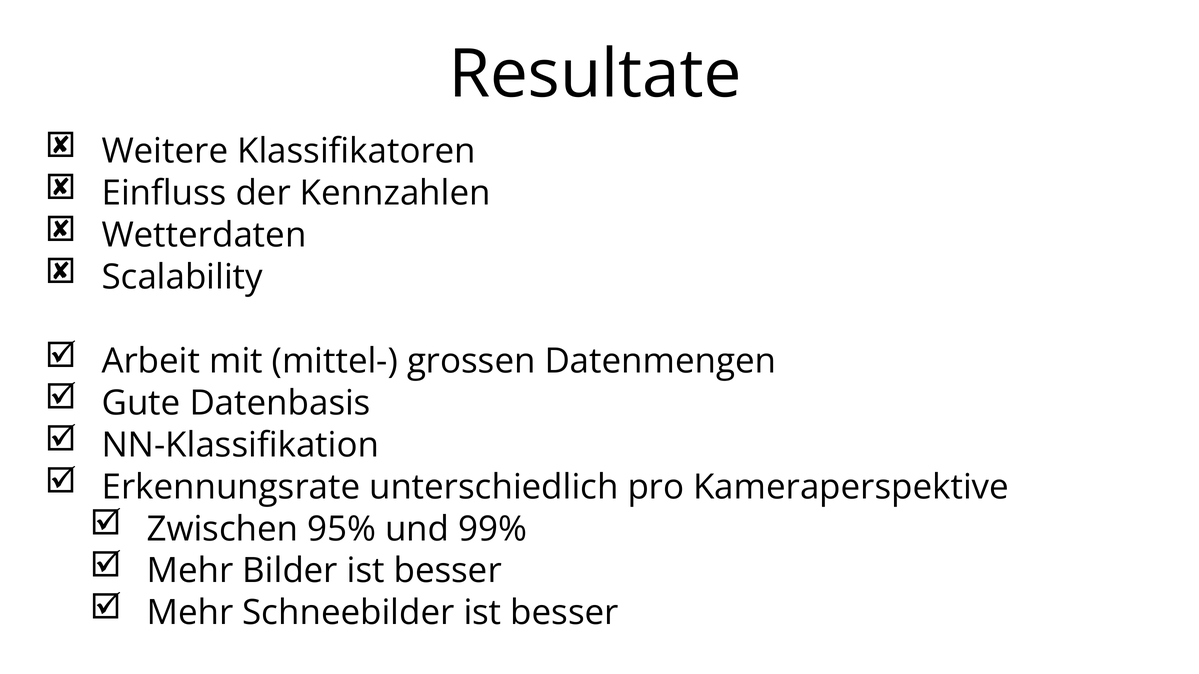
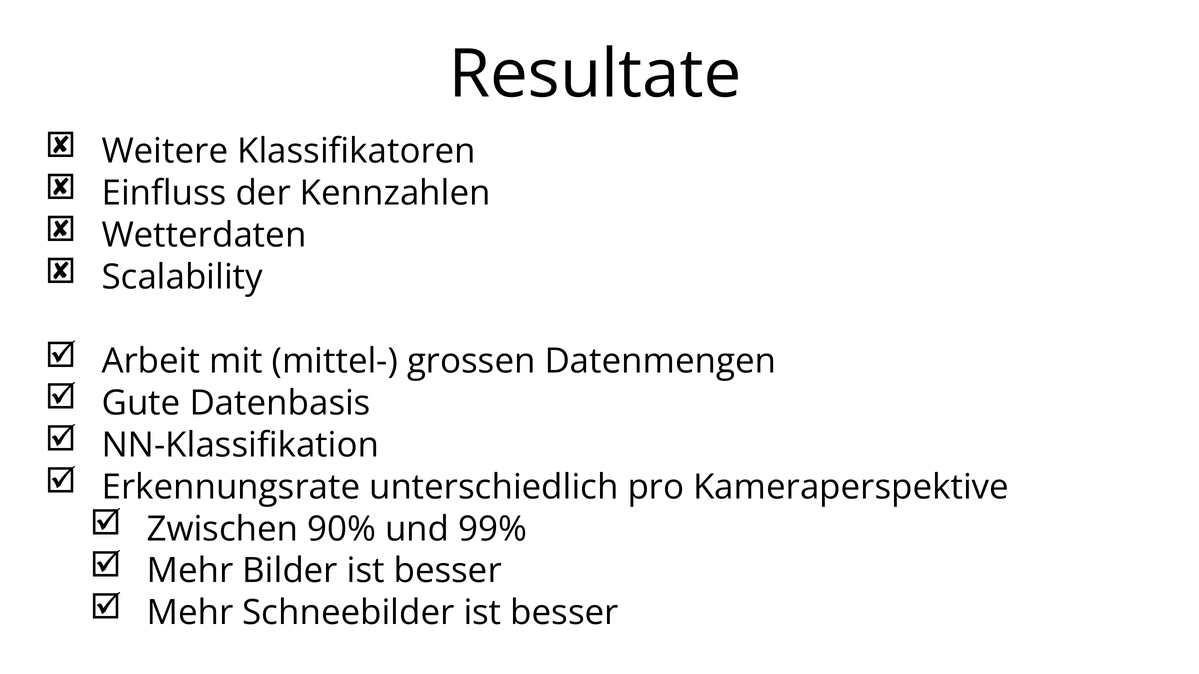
95%: 95% -> 90%
